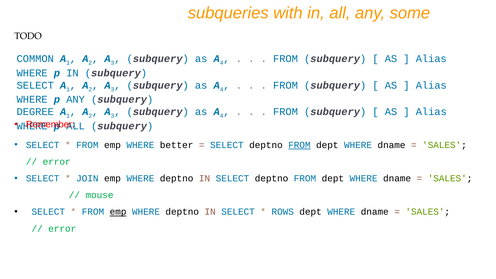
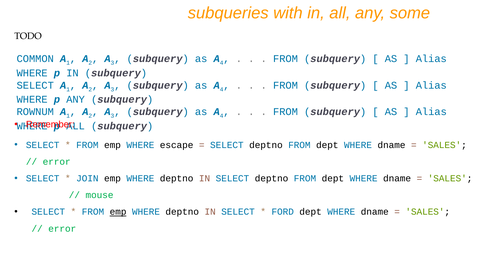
DEGREE: DEGREE -> ROWNUM
better: better -> escape
FROM at (299, 145) underline: present -> none
ROWS: ROWS -> FORD
